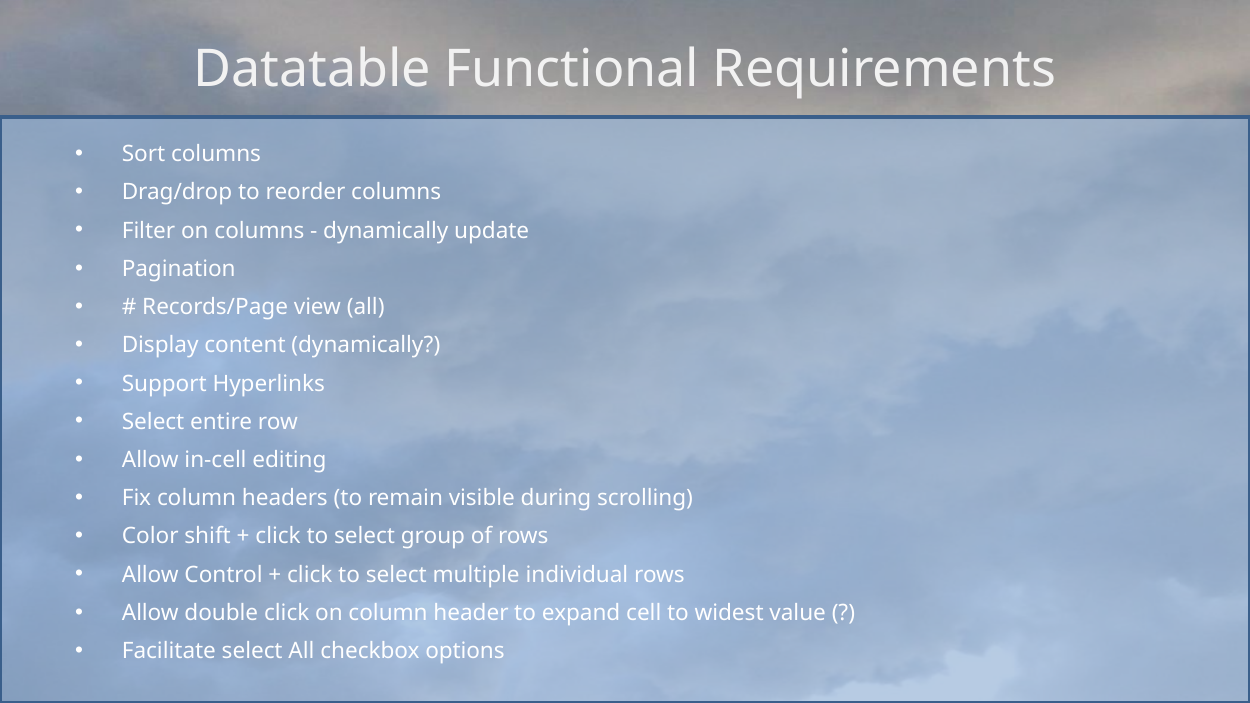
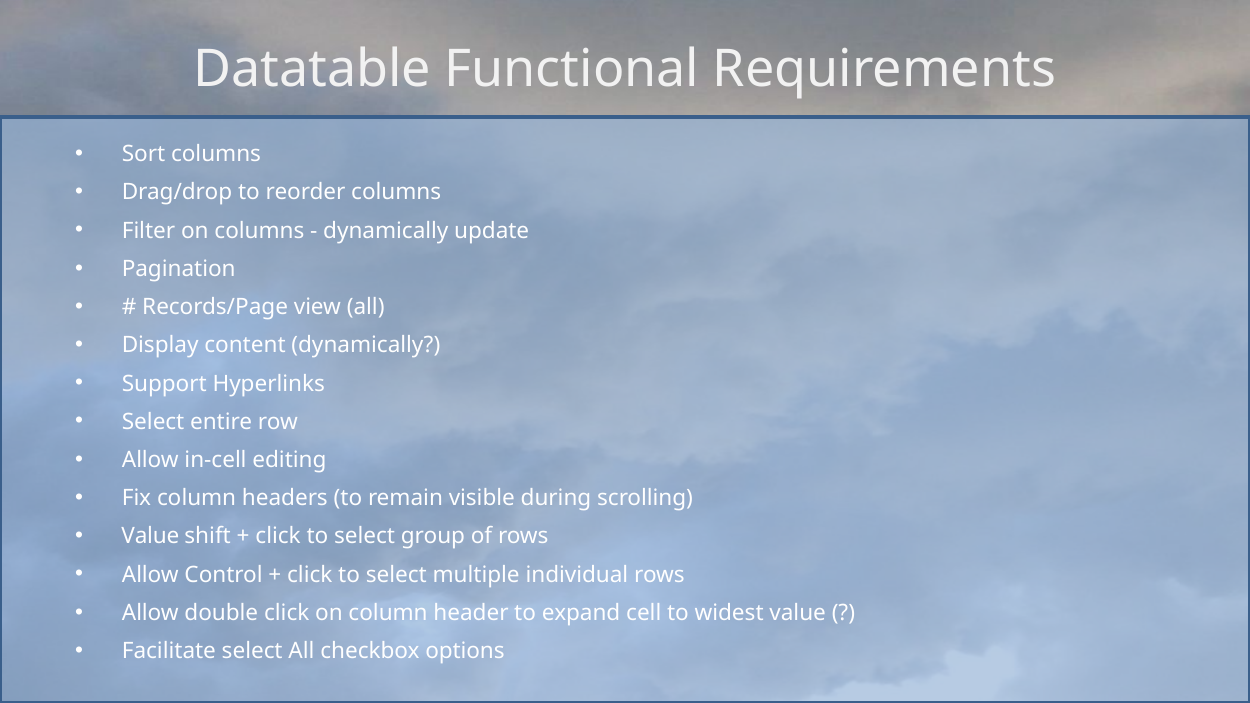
Color at (150, 537): Color -> Value
